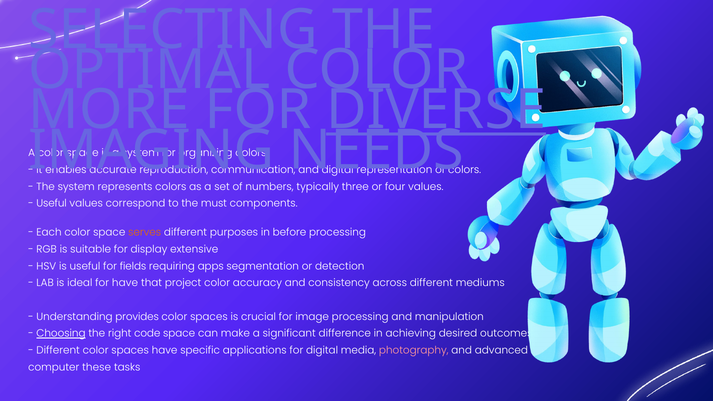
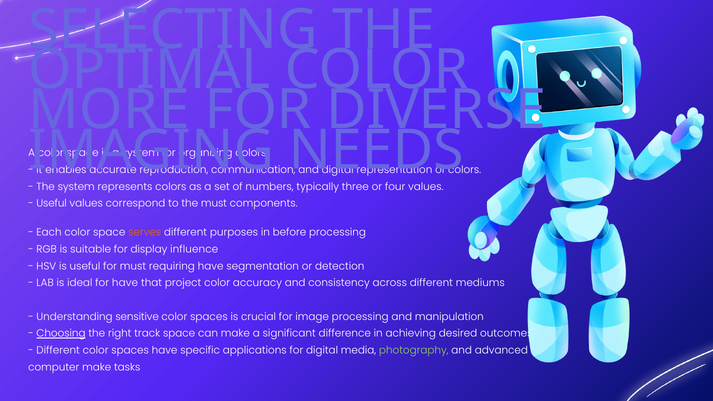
DIVERSE underline: present -> none
extensive: extensive -> influence
for fields: fields -> must
requiring apps: apps -> have
provides: provides -> sensitive
code: code -> track
photography colour: pink -> light green
computer these: these -> make
